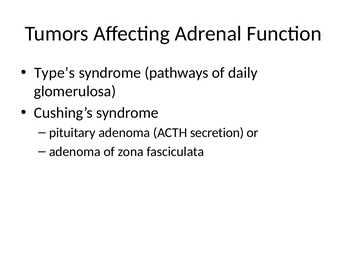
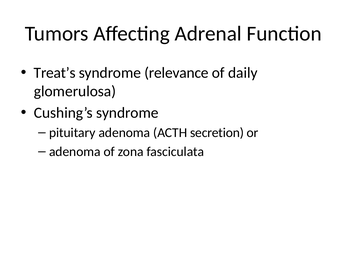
Type’s: Type’s -> Treat’s
pathways: pathways -> relevance
